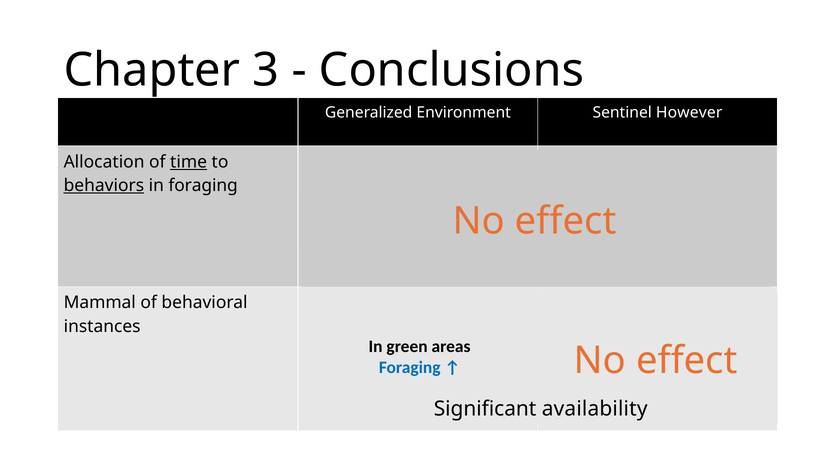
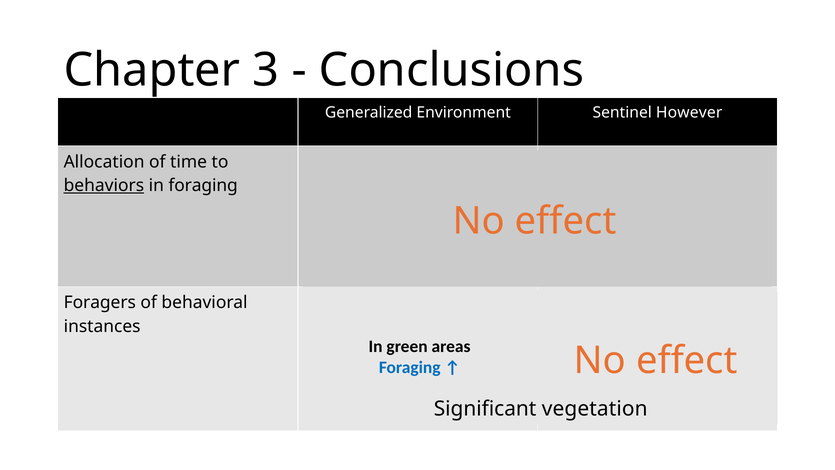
time underline: present -> none
Mammal: Mammal -> Foragers
availability: availability -> vegetation
